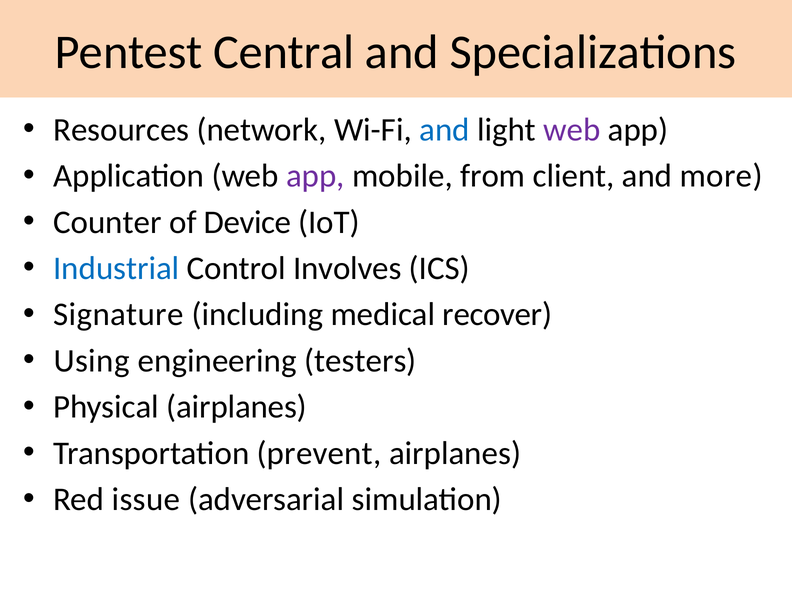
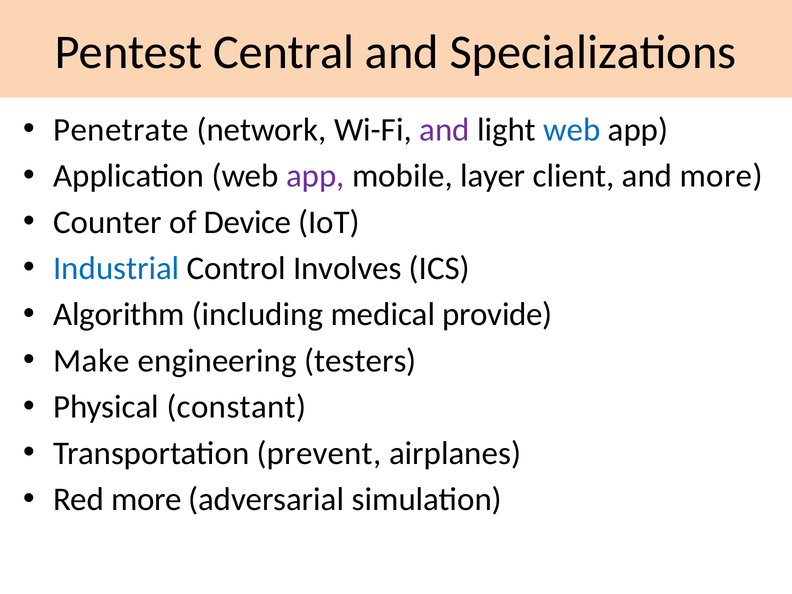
Resources: Resources -> Penetrate
and at (445, 130) colour: blue -> purple
web at (572, 130) colour: purple -> blue
from: from -> layer
Signature: Signature -> Algorithm
recover: recover -> provide
Using: Using -> Make
Physical airplanes: airplanes -> constant
Red issue: issue -> more
